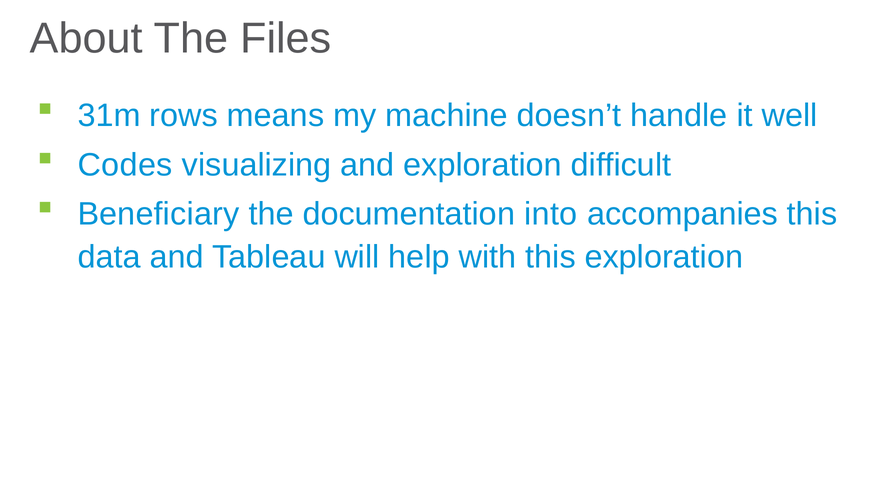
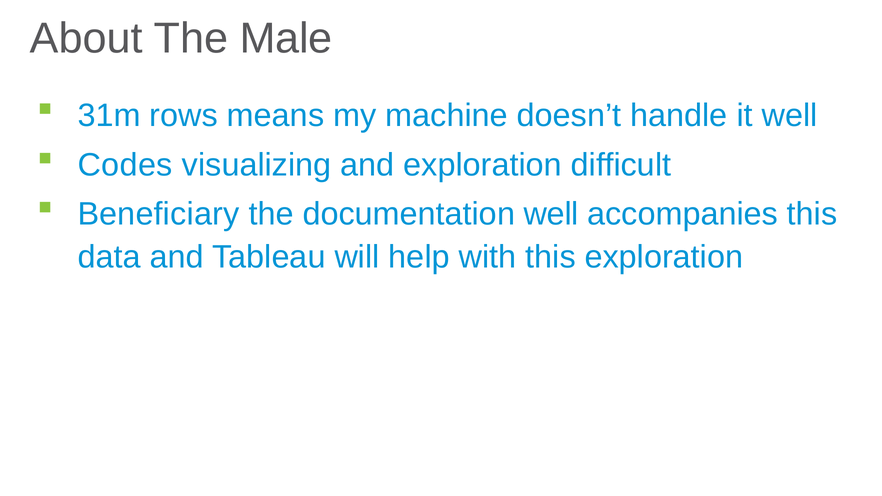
Files: Files -> Male
documentation into: into -> well
